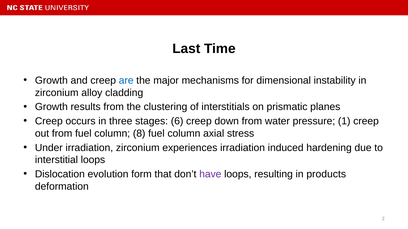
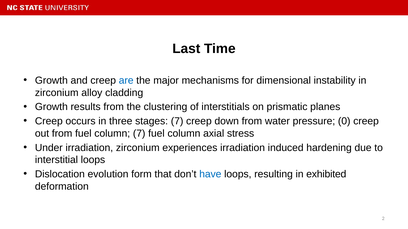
stages 6: 6 -> 7
1: 1 -> 0
column 8: 8 -> 7
have colour: purple -> blue
products: products -> exhibited
